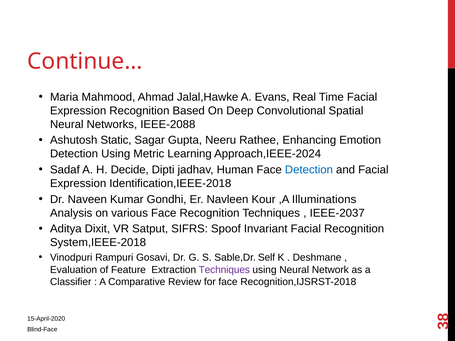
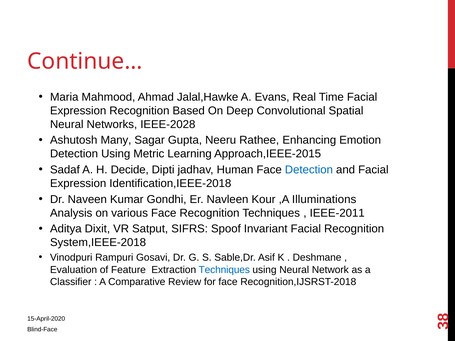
IEEE-2088: IEEE-2088 -> IEEE-2028
Static: Static -> Many
Approach,IEEE-2024: Approach,IEEE-2024 -> Approach,IEEE-2015
IEEE-2037: IEEE-2037 -> IEEE-2011
Self: Self -> Asif
Techniques at (224, 270) colour: purple -> blue
